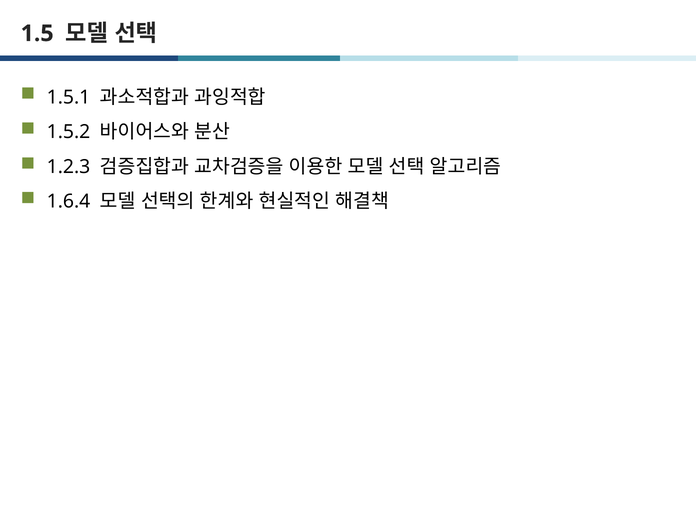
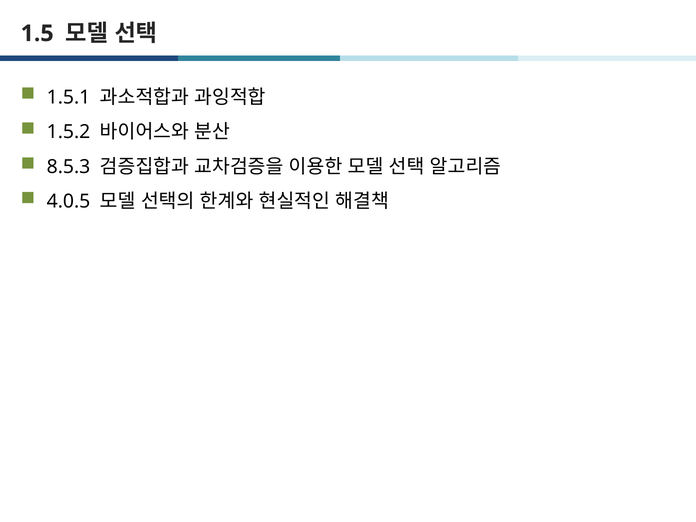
1.2.3: 1.2.3 -> 8.5.3
1.6.4: 1.6.4 -> 4.0.5
